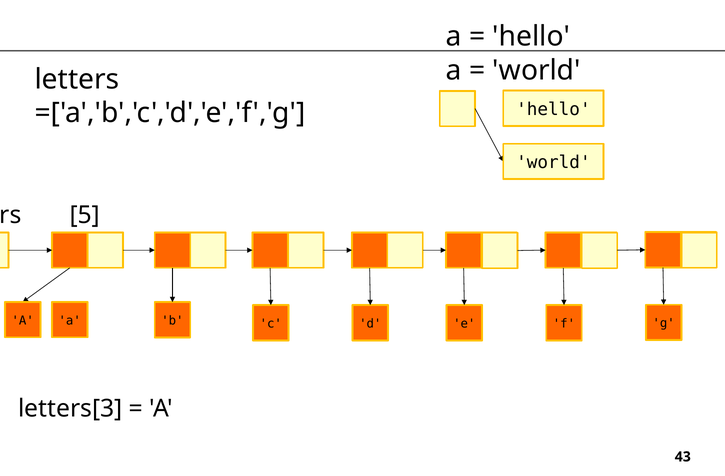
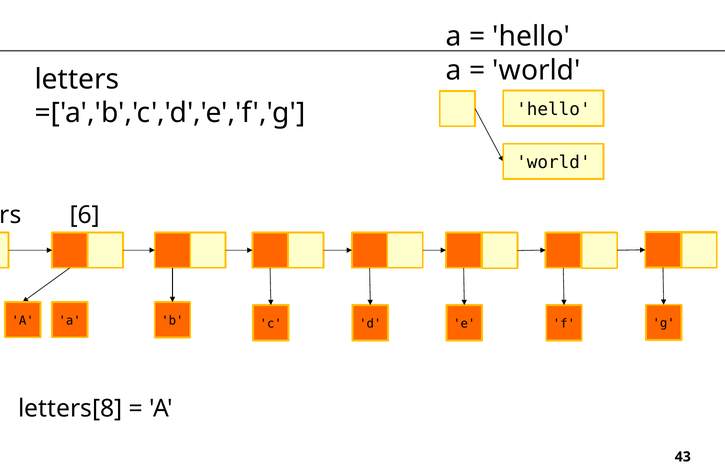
5: 5 -> 6
letters[3: letters[3 -> letters[8
